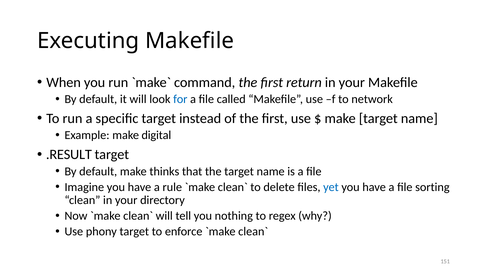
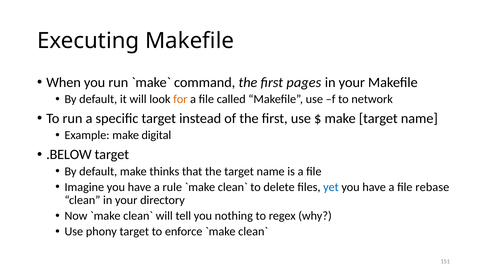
return: return -> pages
for colour: blue -> orange
.RESULT: .RESULT -> .BELOW
sorting: sorting -> rebase
